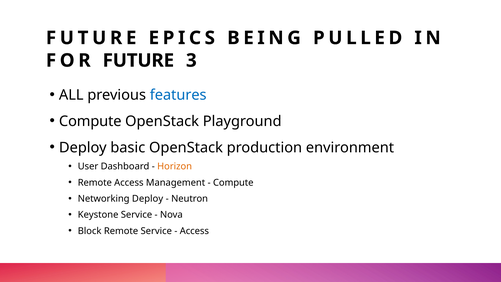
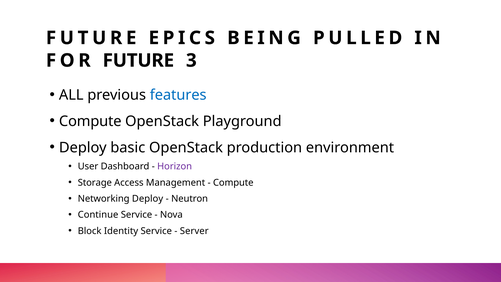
Horizon colour: orange -> purple
Remote at (95, 182): Remote -> Storage
Keystone: Keystone -> Continue
Block Remote: Remote -> Identity
Access at (194, 231): Access -> Server
